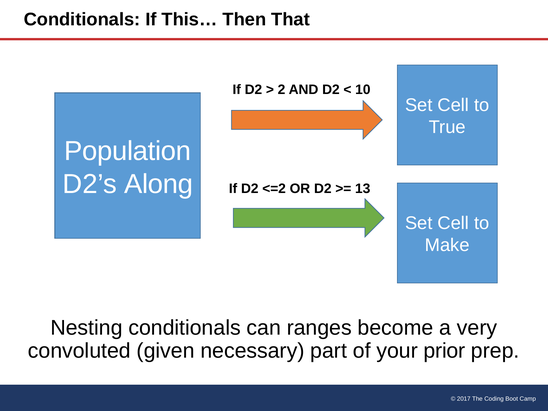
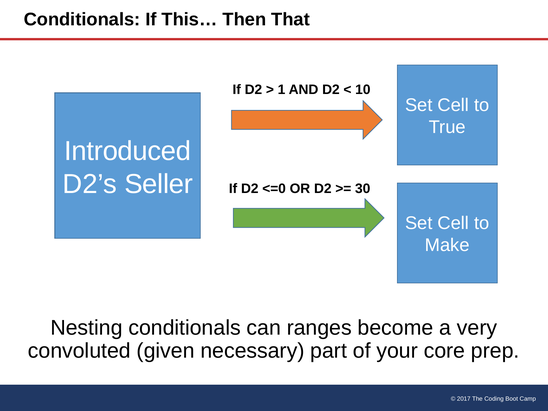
2: 2 -> 1
Population: Population -> Introduced
Along: Along -> Seller
<=2: <=2 -> <=0
13: 13 -> 30
prior: prior -> core
